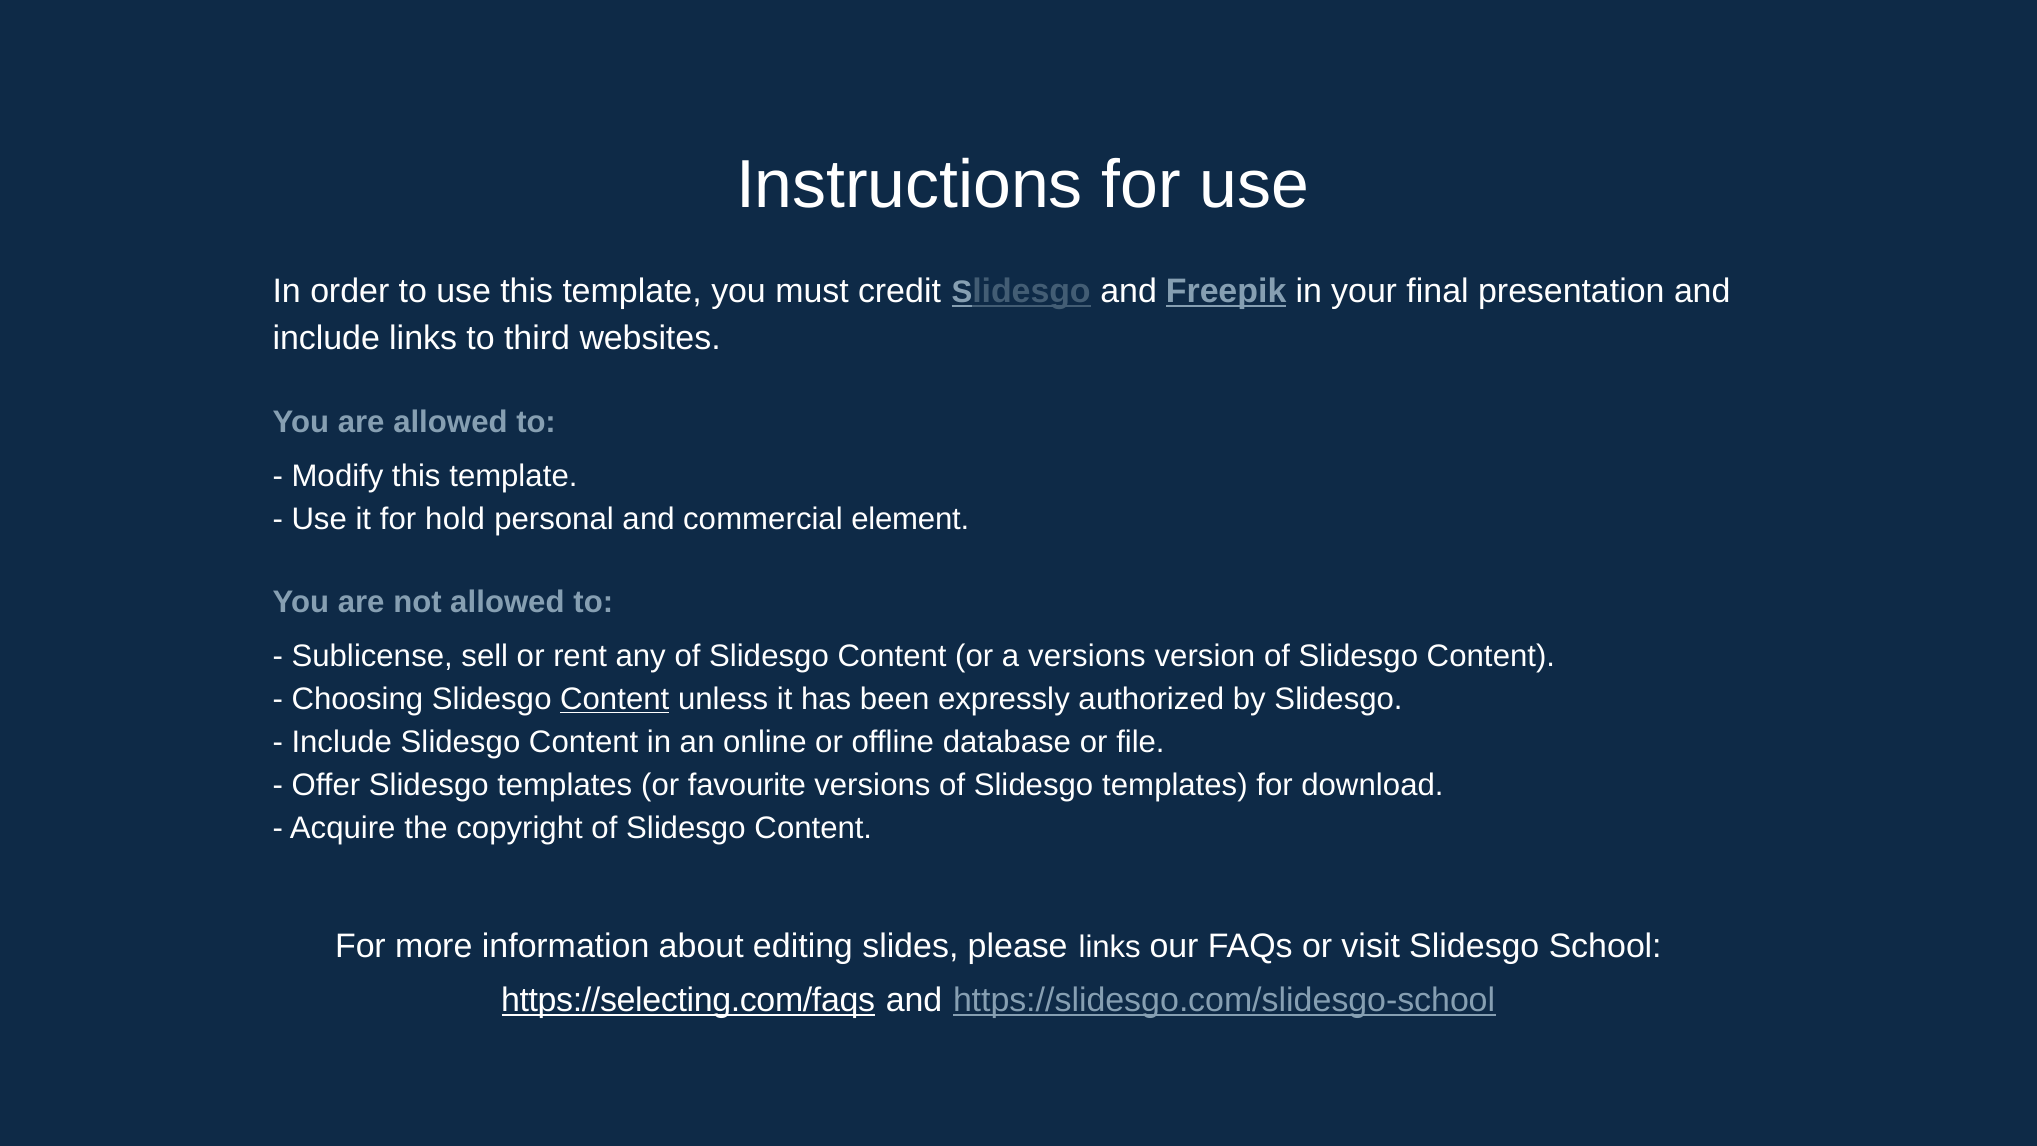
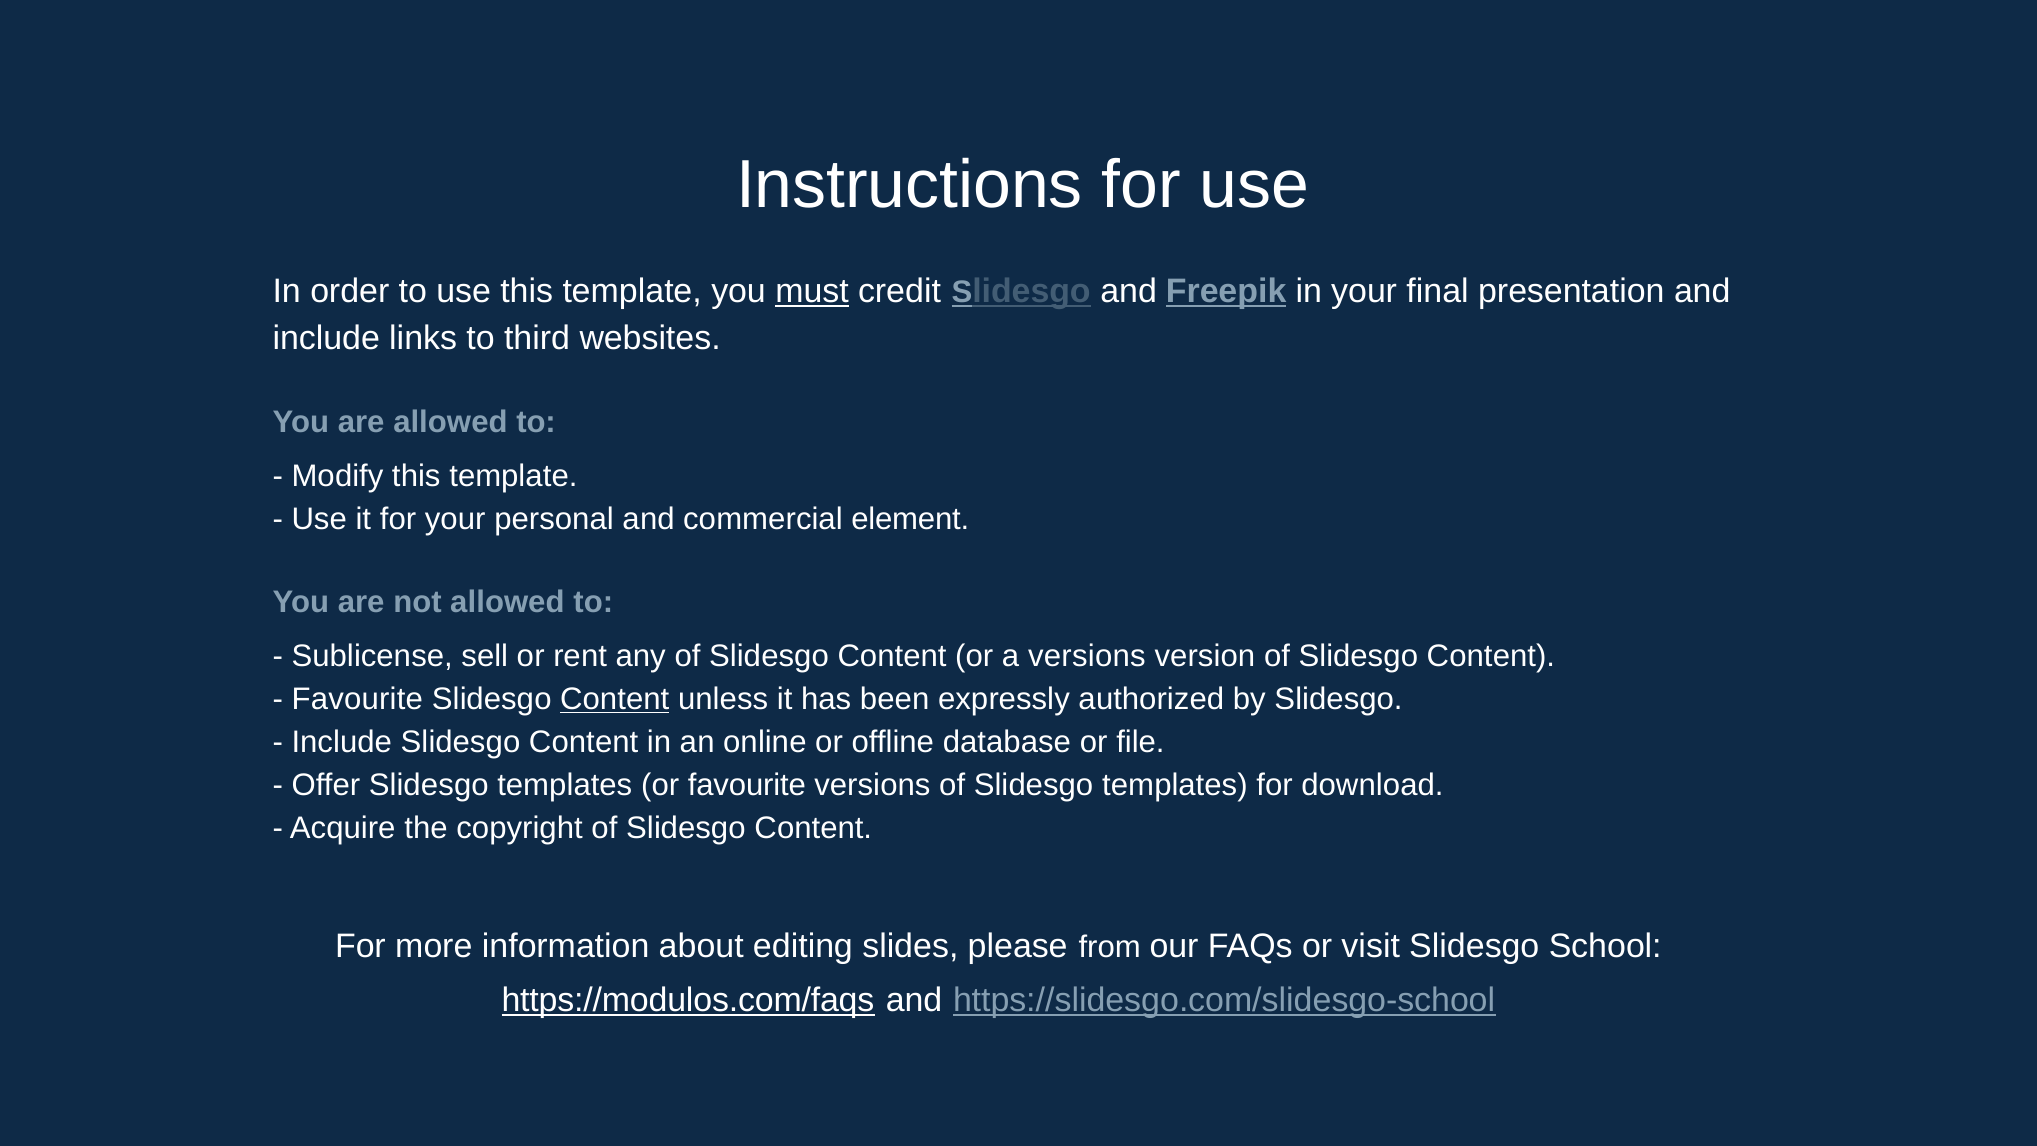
must underline: none -> present
for hold: hold -> your
Choosing at (357, 699): Choosing -> Favourite
please links: links -> from
https://selecting.com/faqs: https://selecting.com/faqs -> https://modulos.com/faqs
